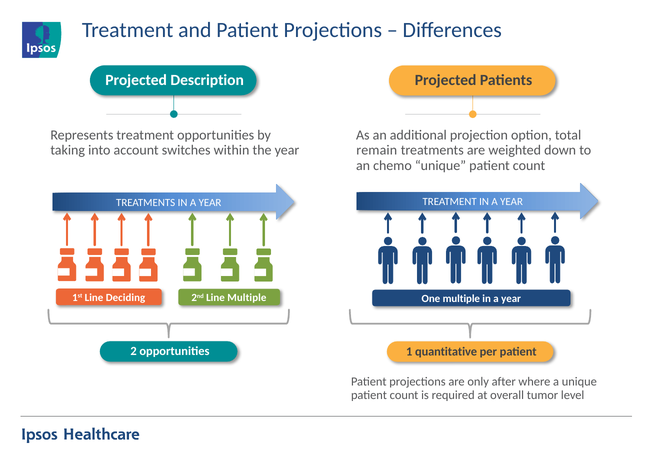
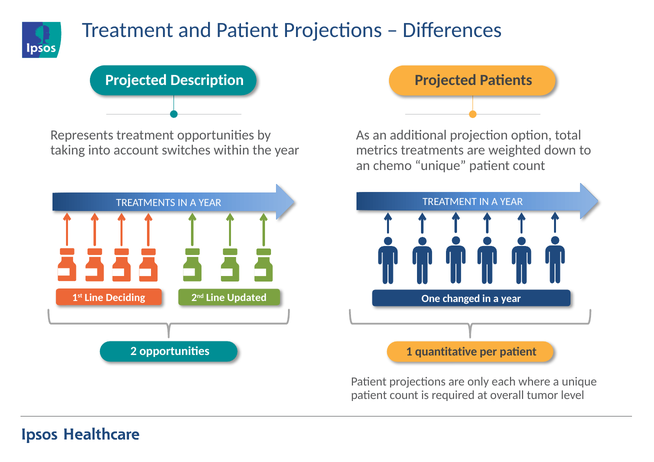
remain: remain -> metrics
Line Multiple: Multiple -> Updated
One multiple: multiple -> changed
after: after -> each
